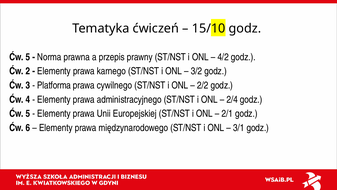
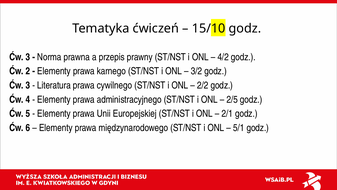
5 at (28, 57): 5 -> 3
Platforma: Platforma -> Literatura
2/4: 2/4 -> 2/5
3/1: 3/1 -> 5/1
